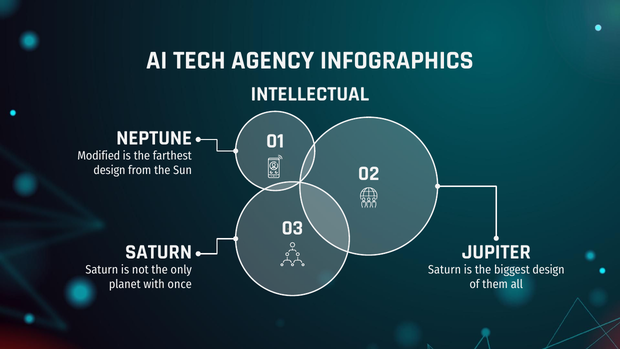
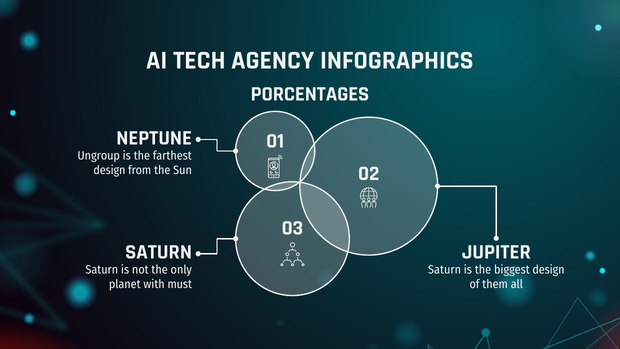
INTELLECTUAL: INTELLECTUAL -> PORCENTAGES
Modified: Modified -> Ungroup
once: once -> must
